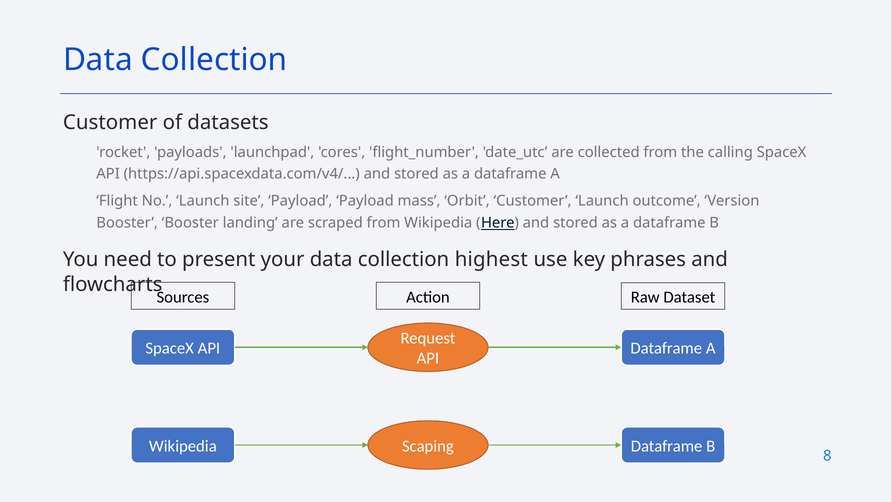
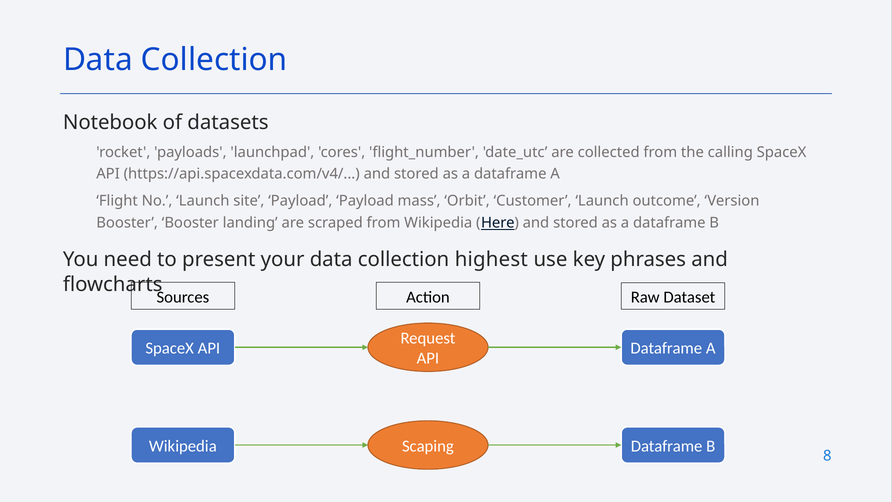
Customer at (110, 123): Customer -> Notebook
